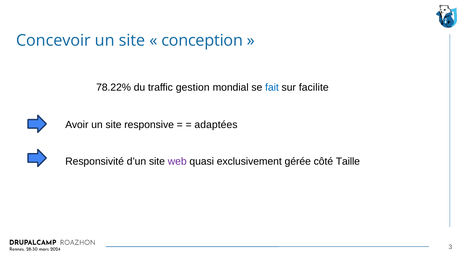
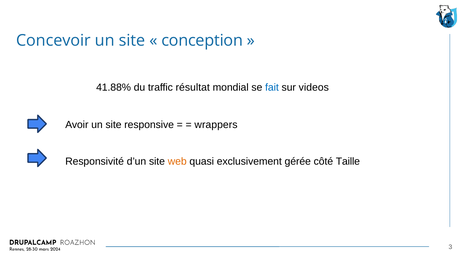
78.22%: 78.22% -> 41.88%
gestion: gestion -> résultat
facilite: facilite -> videos
adaptées: adaptées -> wrappers
web colour: purple -> orange
